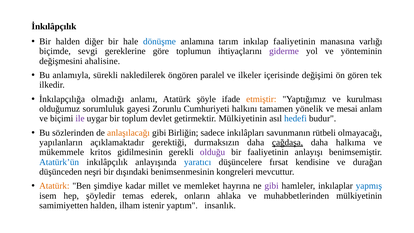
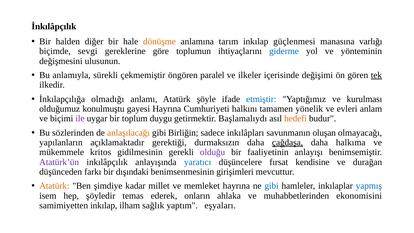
dönüşme colour: blue -> orange
inkılap faaliyetinin: faaliyetinin -> güçlenmesi
giderme colour: purple -> blue
ahalisine: ahalisine -> ulusunun
nakledilerek: nakledilerek -> çekmemiştir
tek underline: none -> present
etmiştir colour: orange -> blue
sorumluluk: sorumluluk -> konulmuştu
gayesi Zorunlu: Zorunlu -> Hayrına
mesai: mesai -> evleri
devlet: devlet -> duygu
getirmektir Mülkiyetinin: Mülkiyetinin -> Başlamalıydı
hedefi colour: blue -> orange
rütbeli: rütbeli -> oluşan
Atatürk’ün colour: blue -> purple
neşri: neşri -> farkı
kongreleri: kongreleri -> girişimleri
gibi at (272, 186) colour: purple -> blue
muhabbetlerinden mülkiyetinin: mülkiyetinin -> ekonomisini
samimiyetten halden: halden -> inkılap
istenir: istenir -> sağlık
insanlık: insanlık -> eşyaları
